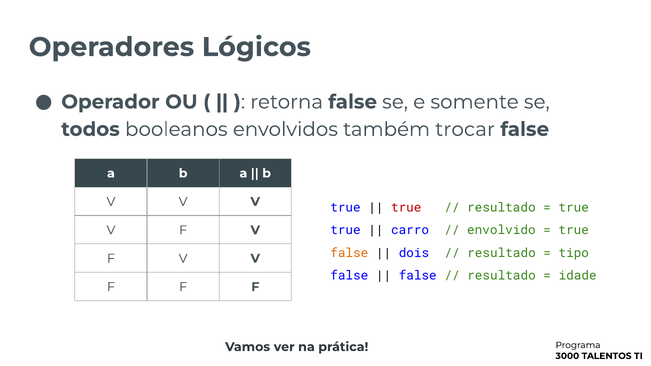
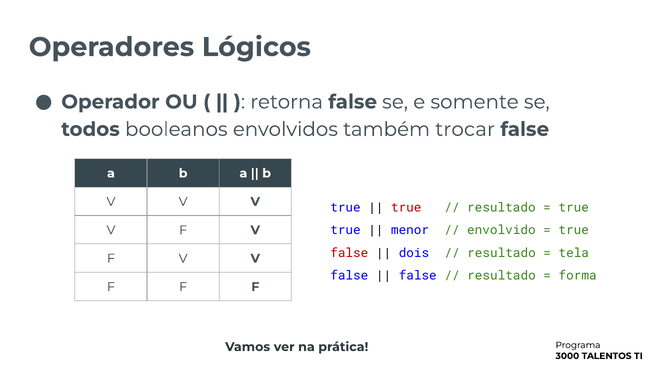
carro: carro -> menor
false at (349, 253) colour: orange -> red
tipo: tipo -> tela
idade: idade -> forma
